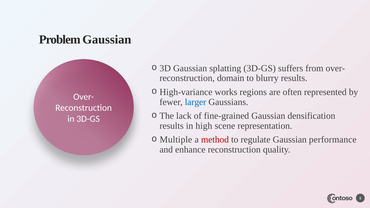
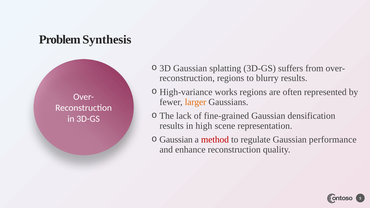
Problem Gaussian: Gaussian -> Synthesis
reconstruction domain: domain -> regions
larger colour: blue -> orange
Multiple at (176, 140): Multiple -> Gaussian
